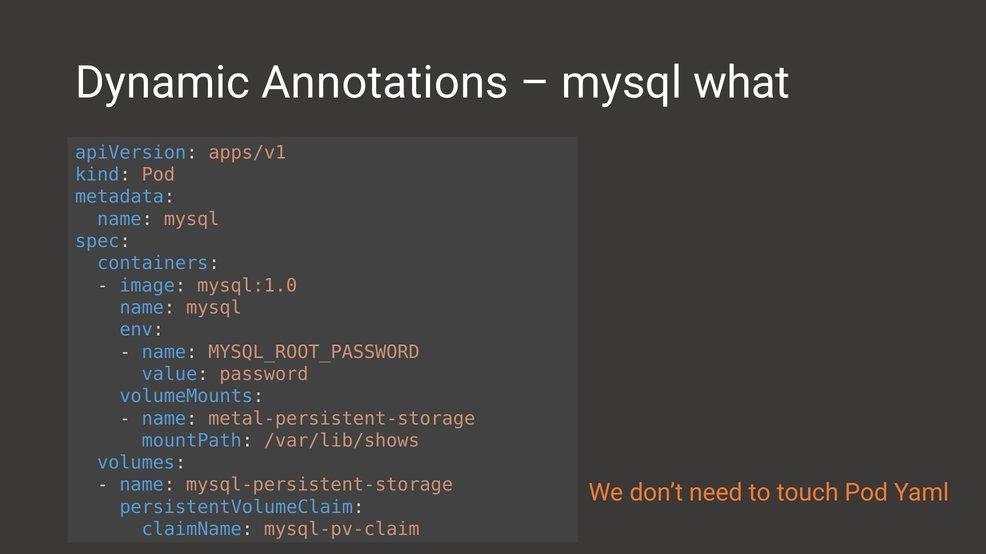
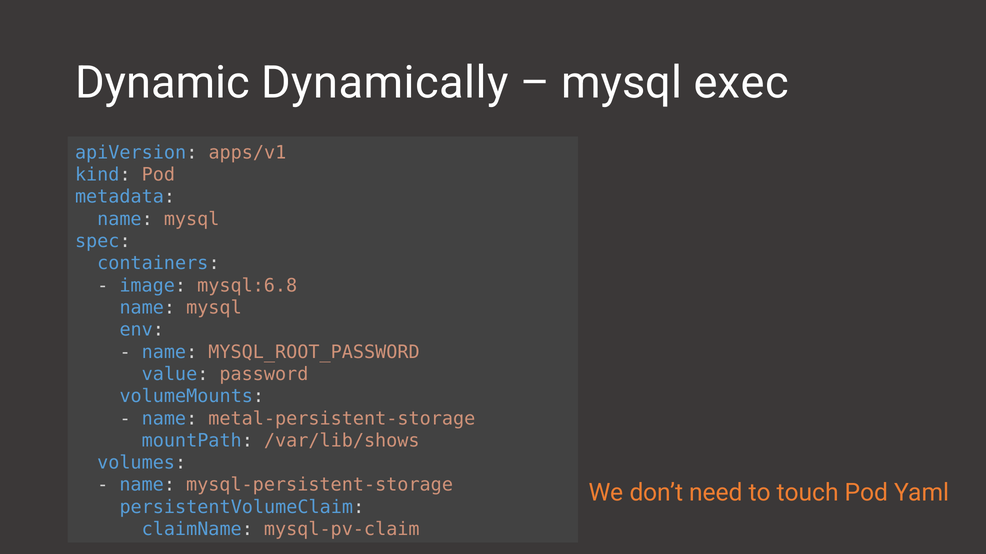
Annotations: Annotations -> Dynamically
what: what -> exec
mysql:1.0: mysql:1.0 -> mysql:6.8
